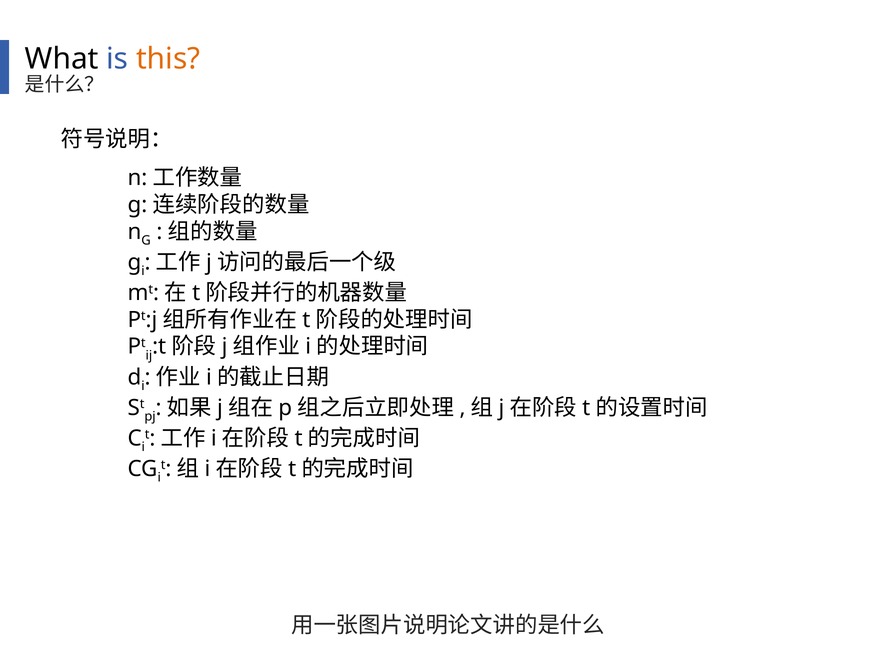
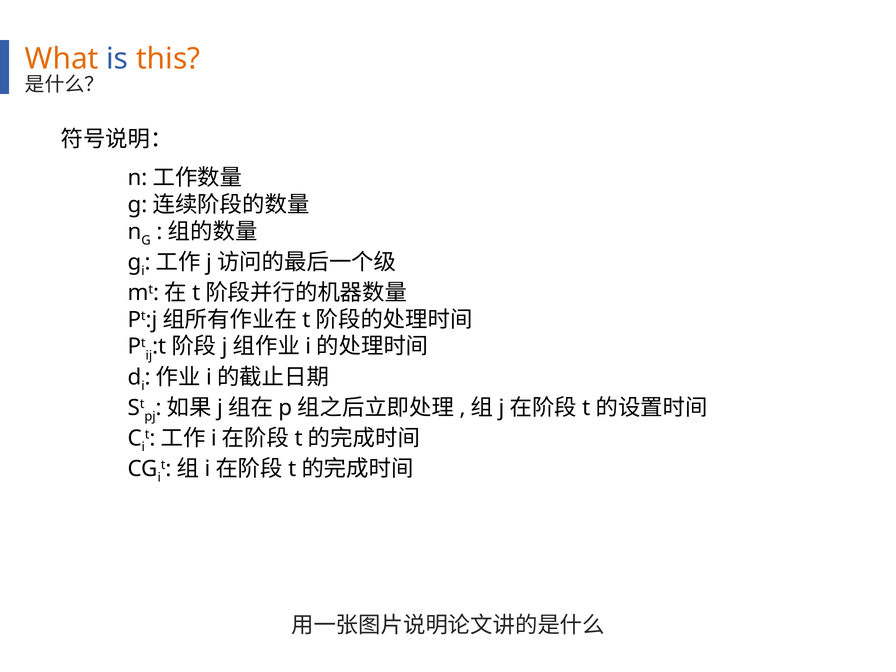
What colour: black -> orange
